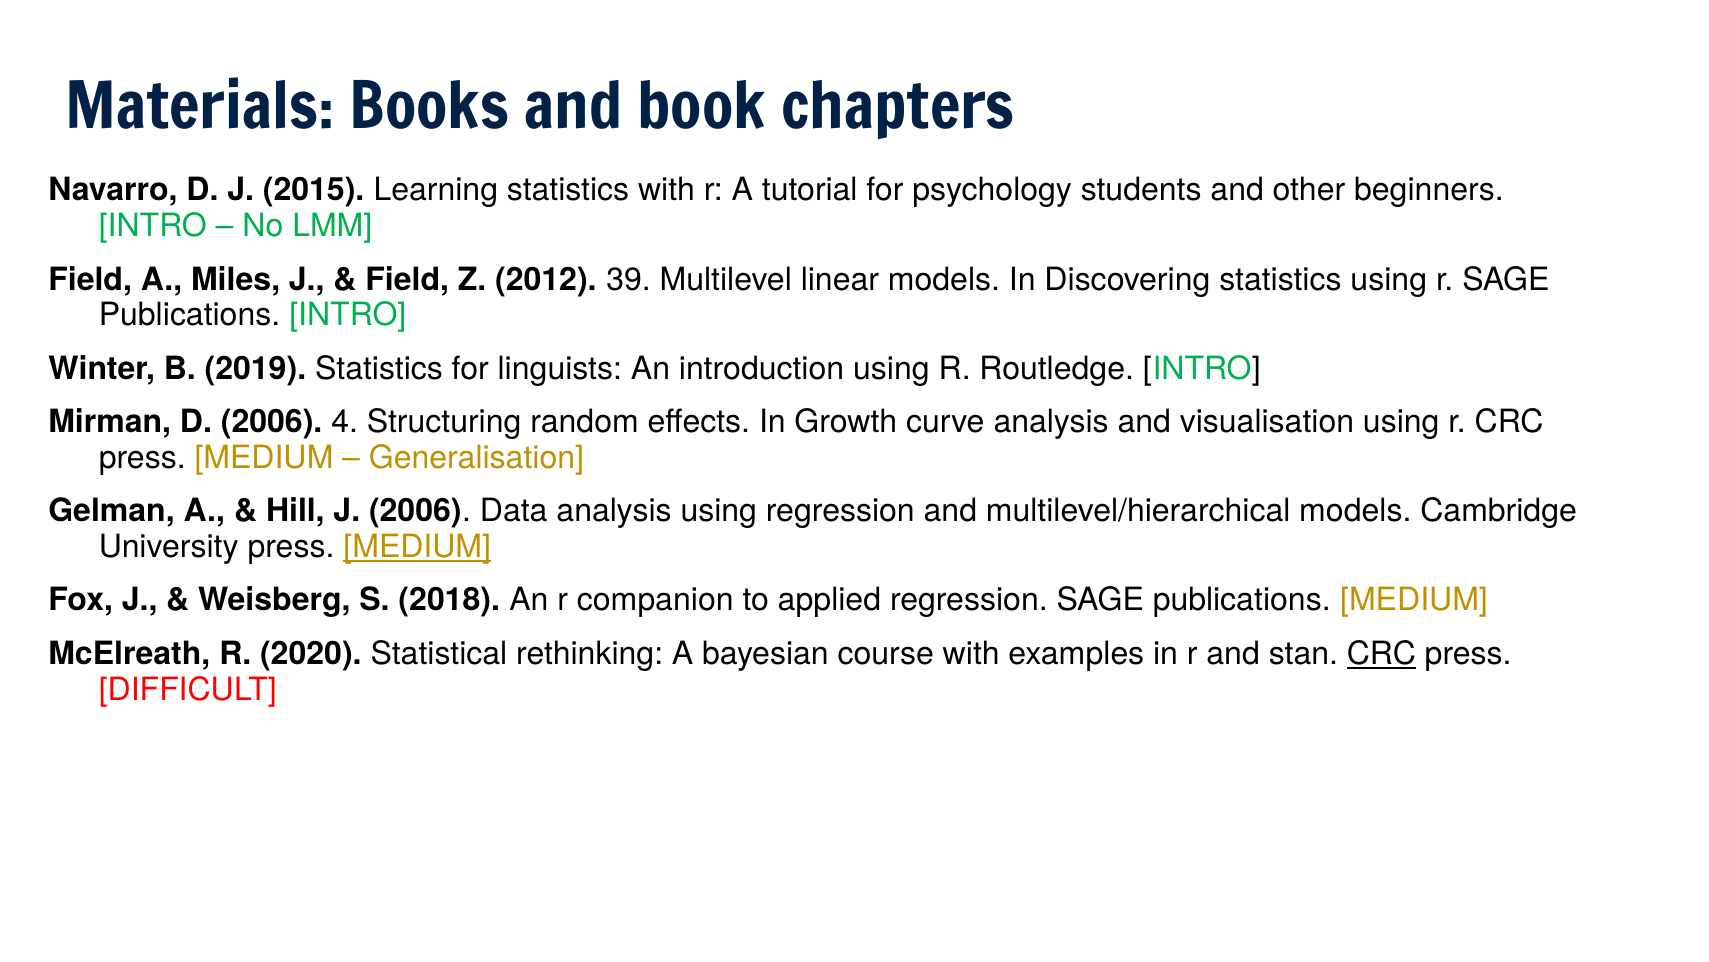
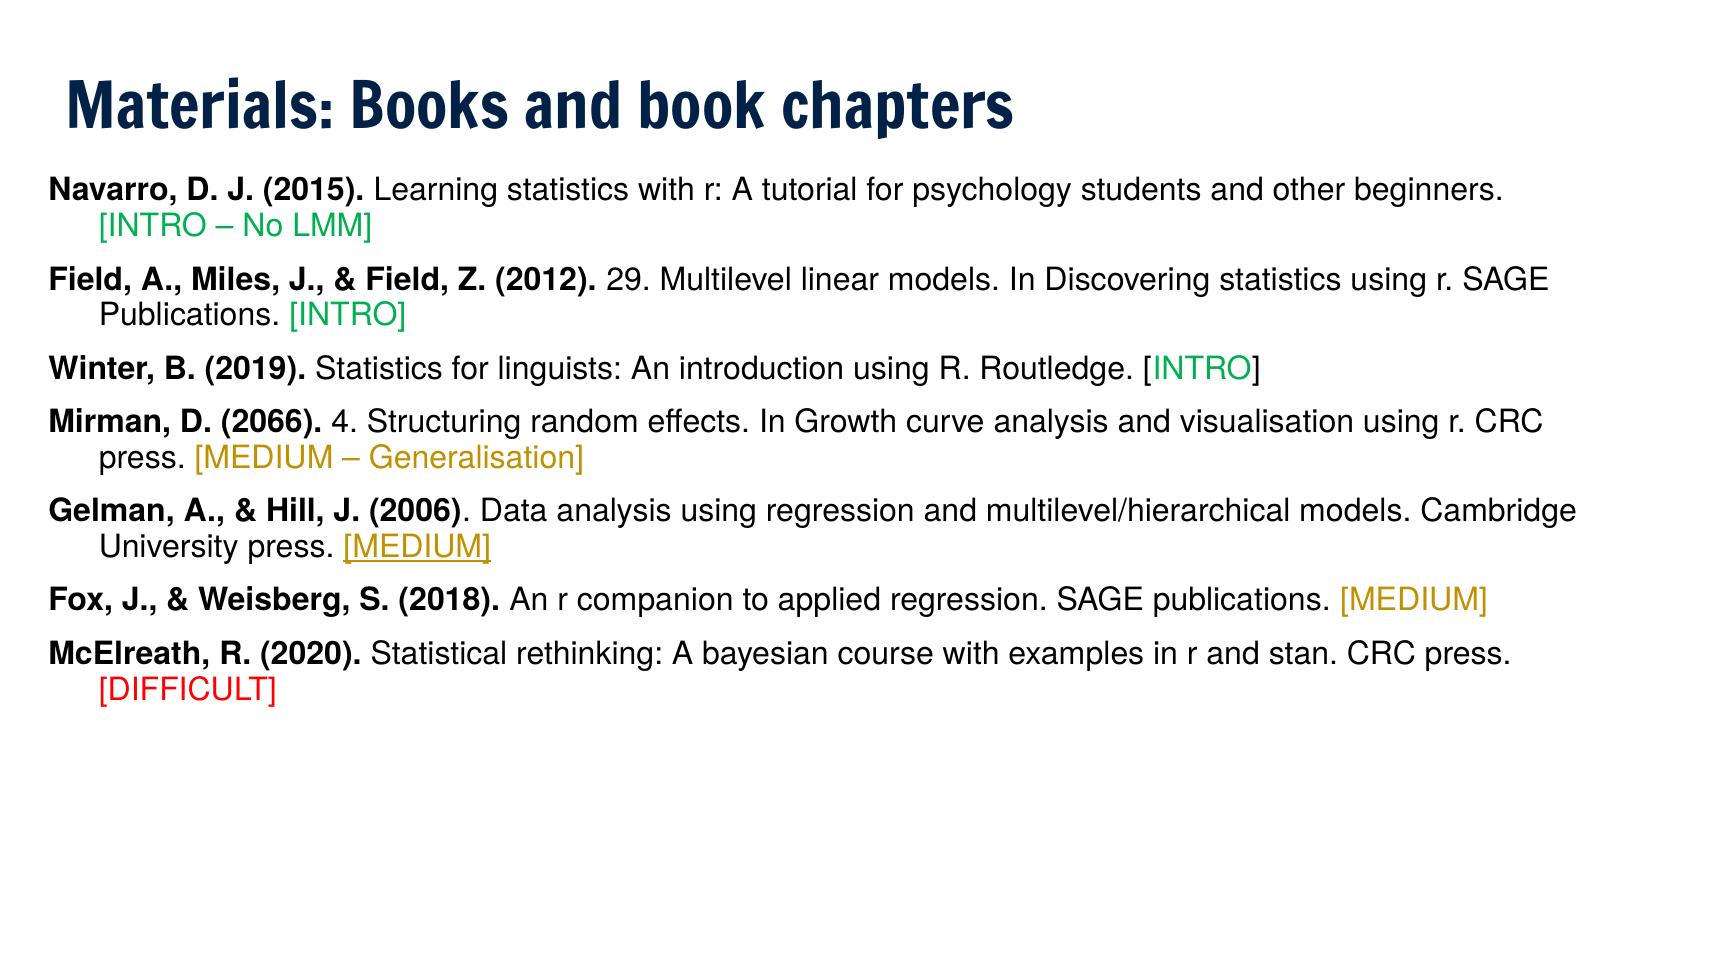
39: 39 -> 29
D 2006: 2006 -> 2066
CRC at (1381, 653) underline: present -> none
